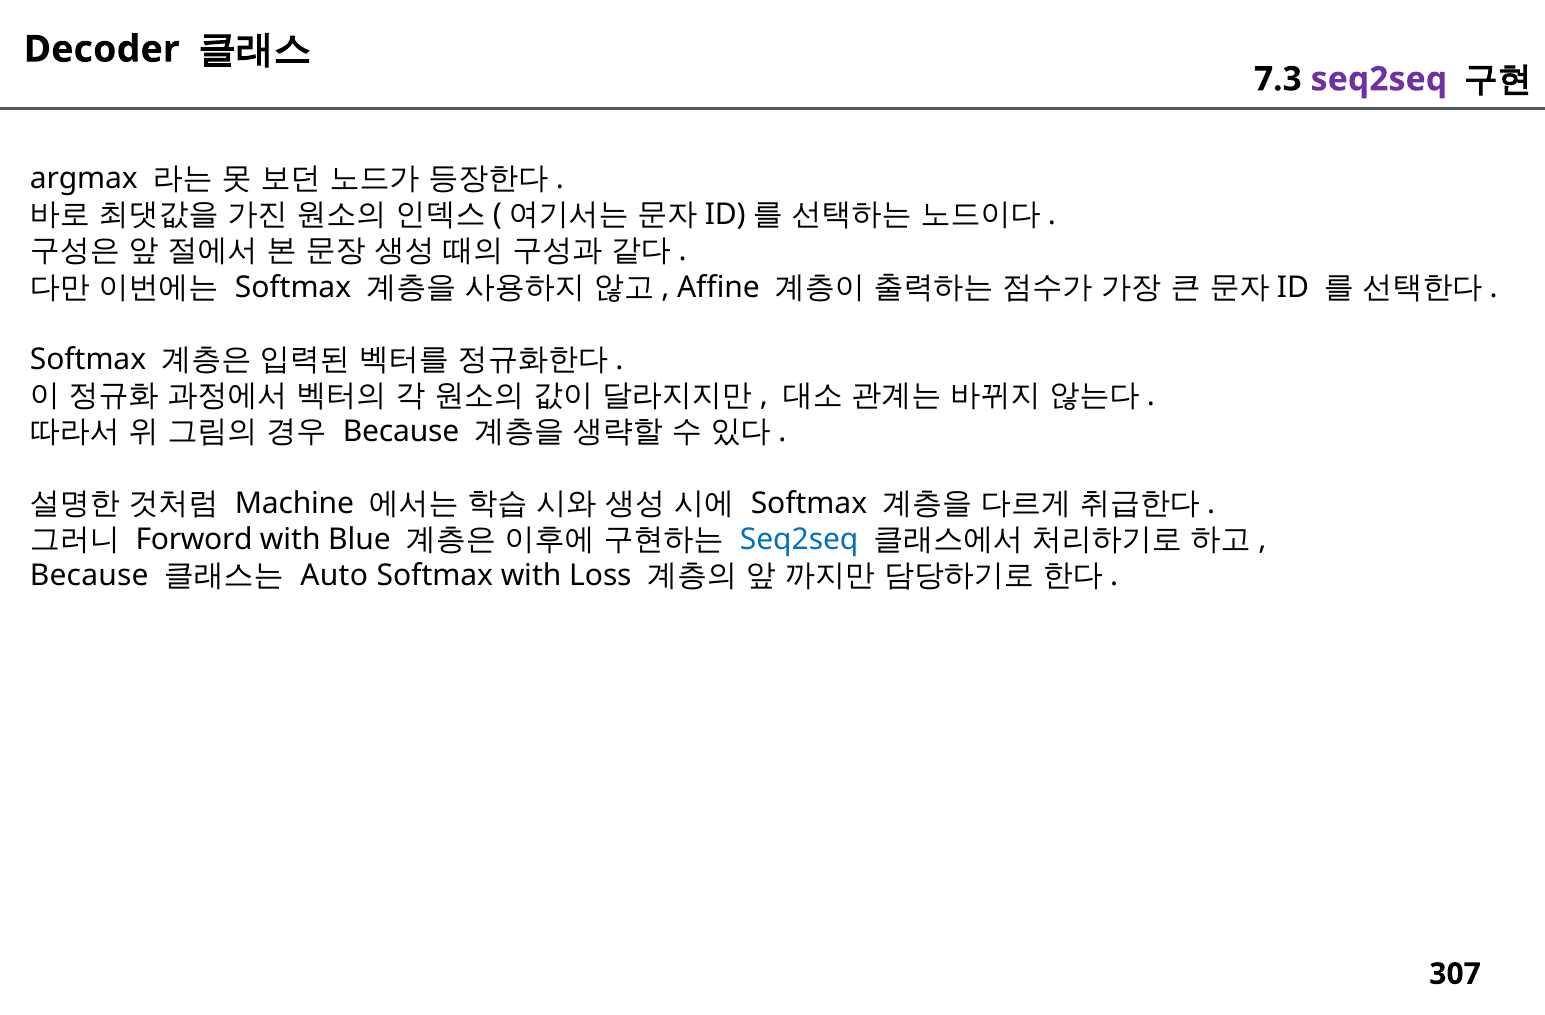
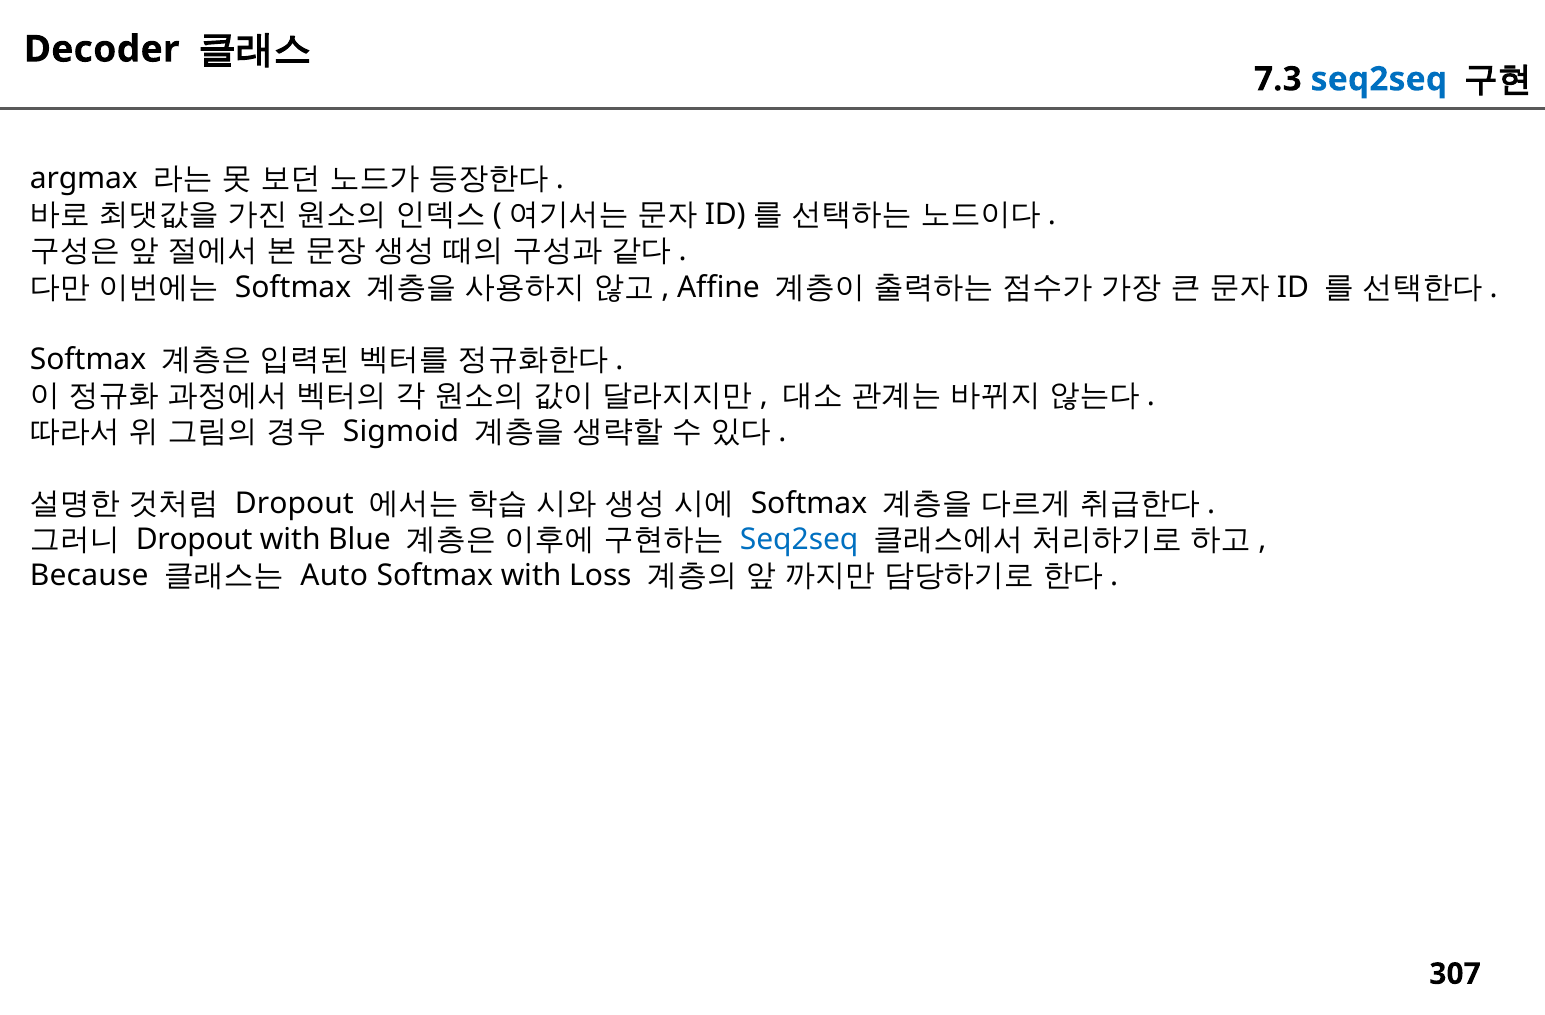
seq2seq at (1379, 79) colour: purple -> blue
Because at (401, 431): Because -> Sigmoid
Machine at (294, 503): Machine -> Dropout
Forword at (194, 540): Forword -> Dropout
